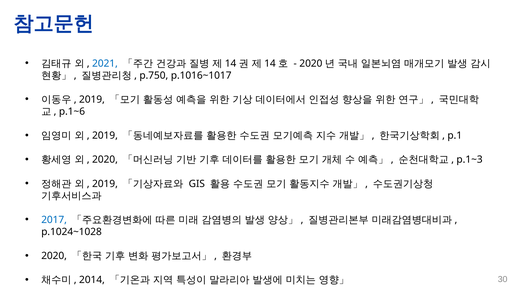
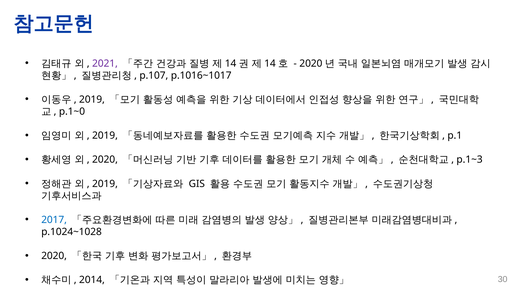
2021 colour: blue -> purple
p.750: p.750 -> p.107
p.1~6: p.1~6 -> p.1~0
